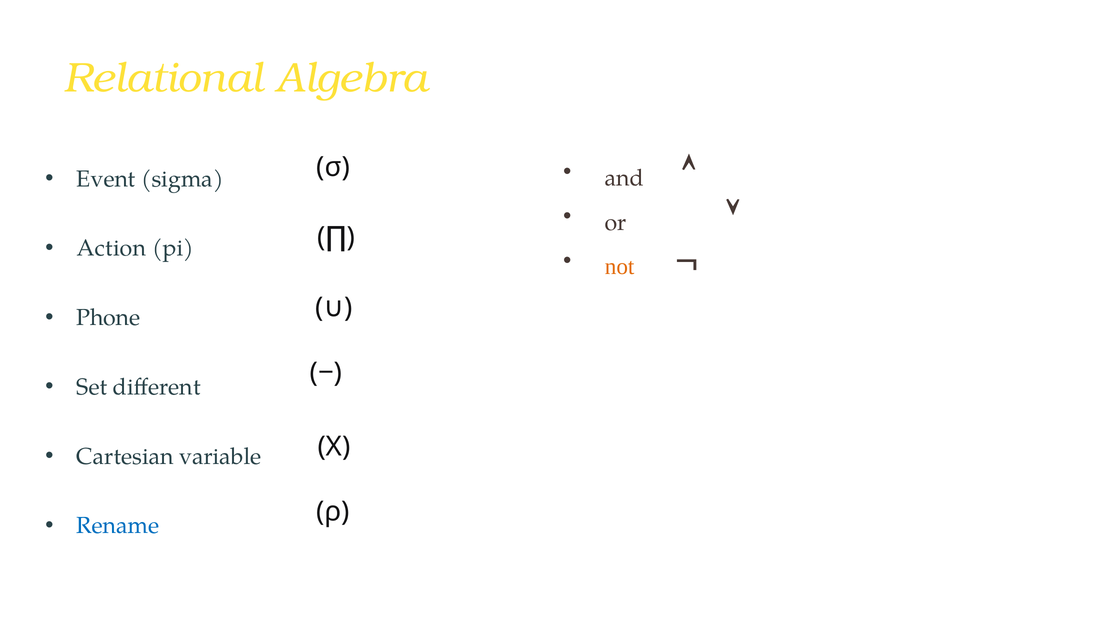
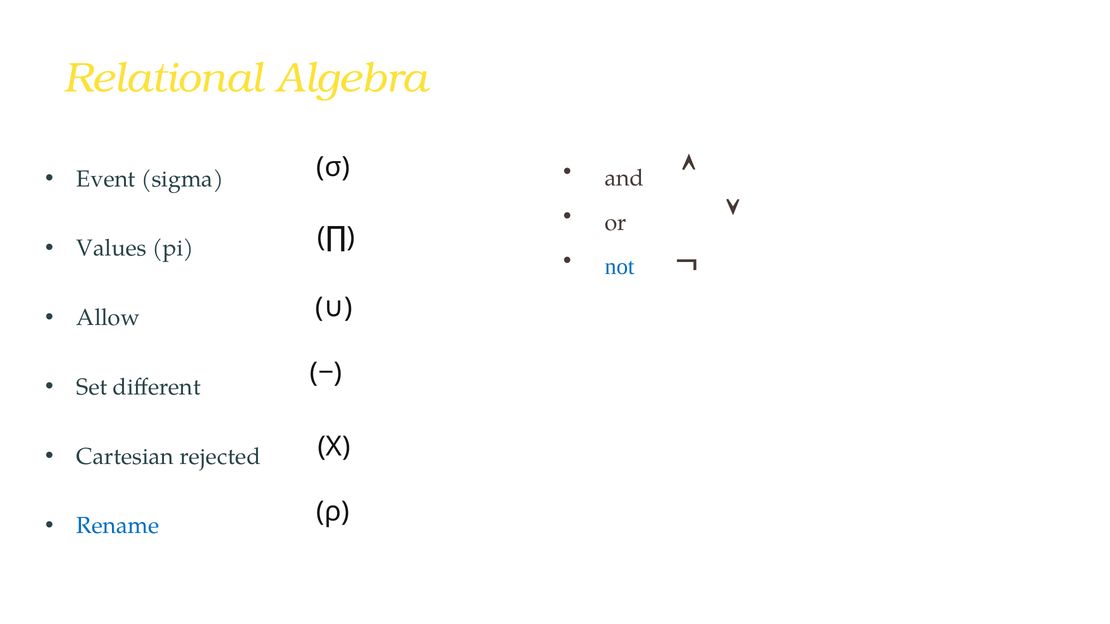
Action: Action -> Values
not colour: orange -> blue
Phone: Phone -> Allow
variable: variable -> rejected
